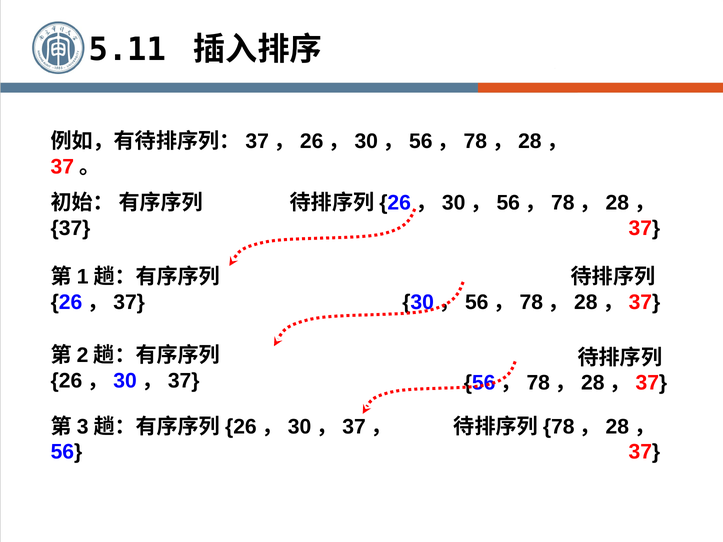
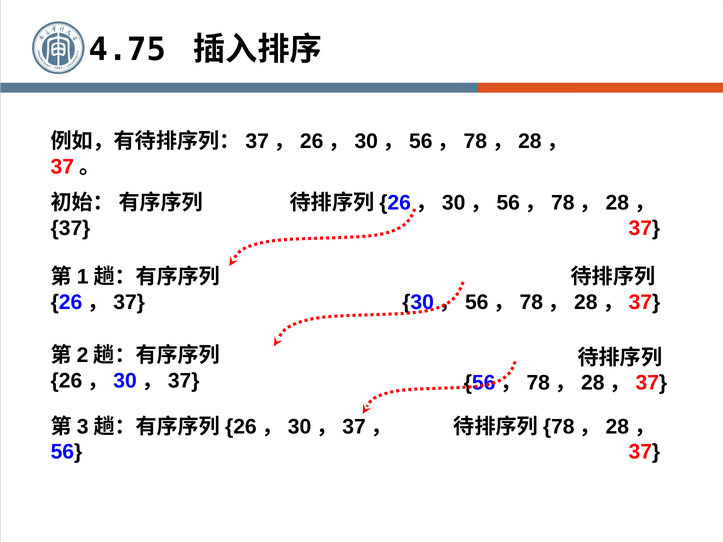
5.11: 5.11 -> 4.75
